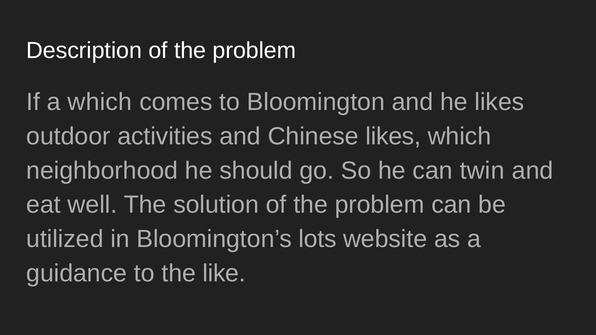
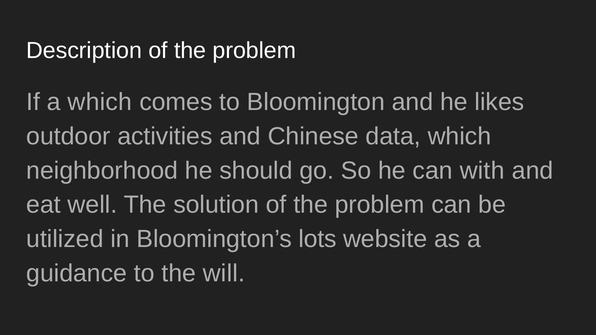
Chinese likes: likes -> data
twin: twin -> with
like: like -> will
